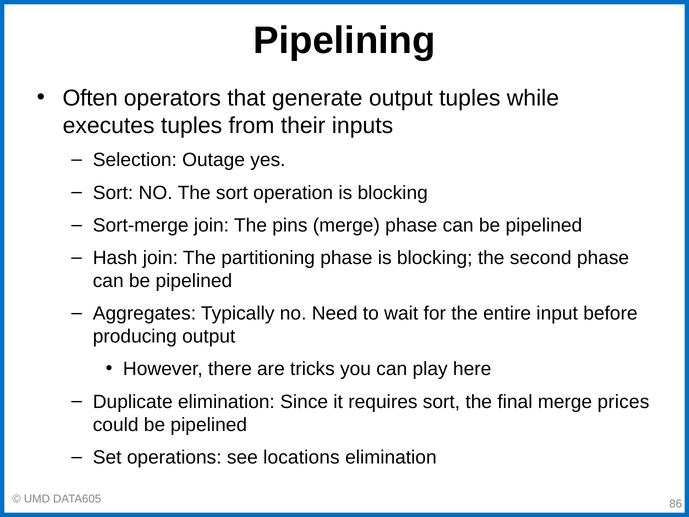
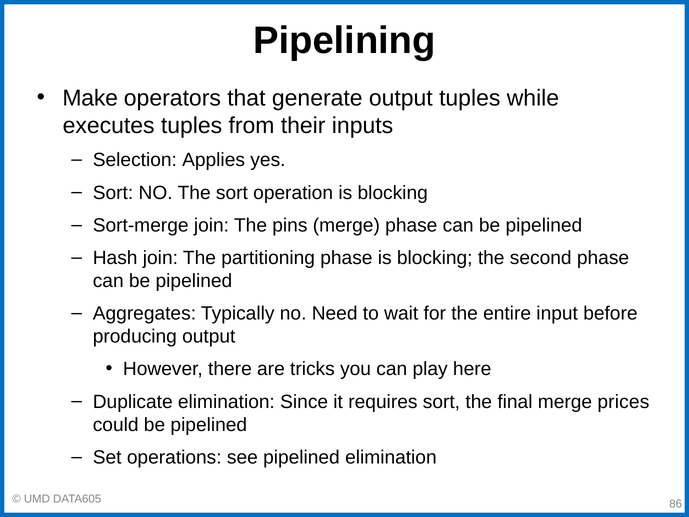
Often: Often -> Make
Outage: Outage -> Applies
see locations: locations -> pipelined
